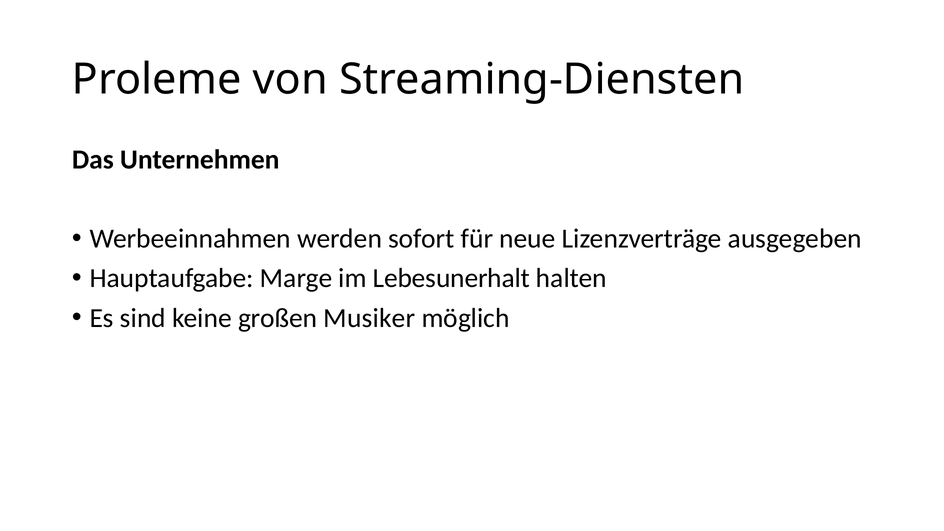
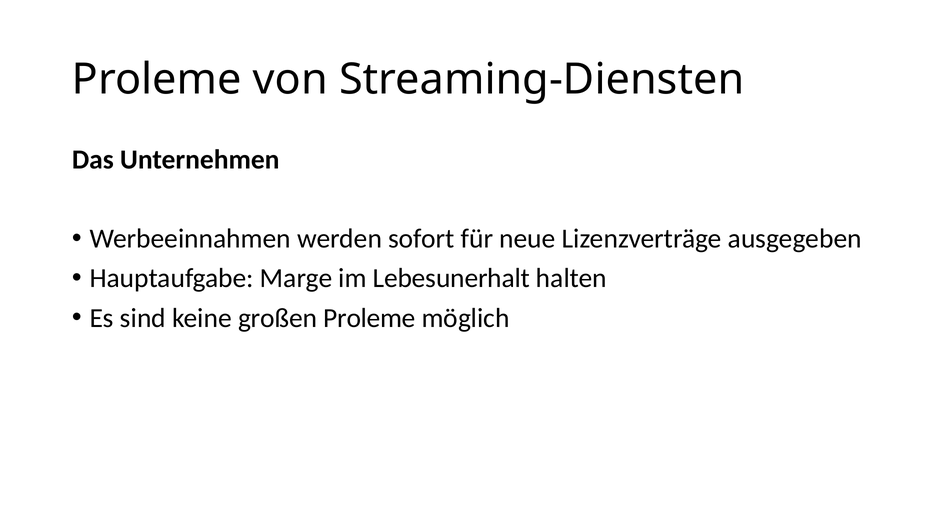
großen Musiker: Musiker -> Proleme
